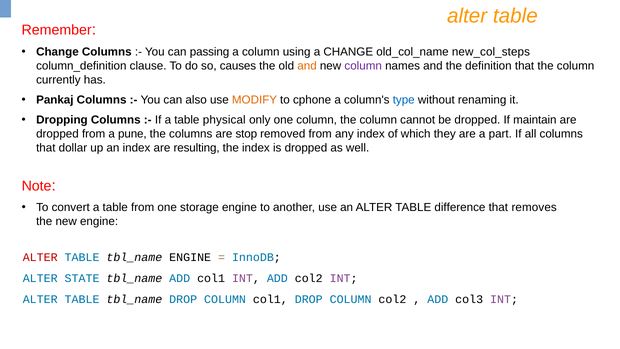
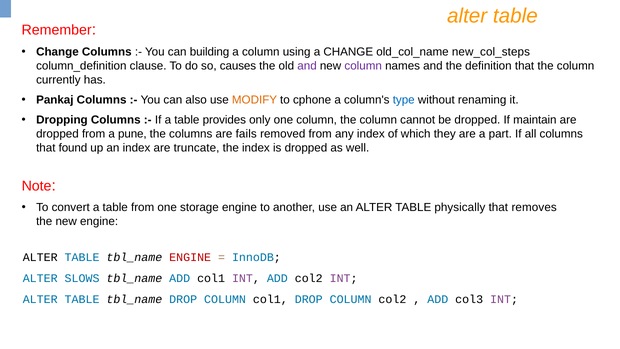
passing: passing -> building
and at (307, 66) colour: orange -> purple
physical: physical -> provides
stop: stop -> fails
dollar: dollar -> found
resulting: resulting -> truncate
difference: difference -> physically
ALTER at (40, 257) colour: red -> black
ENGINE at (190, 257) colour: black -> red
STATE: STATE -> SLOWS
